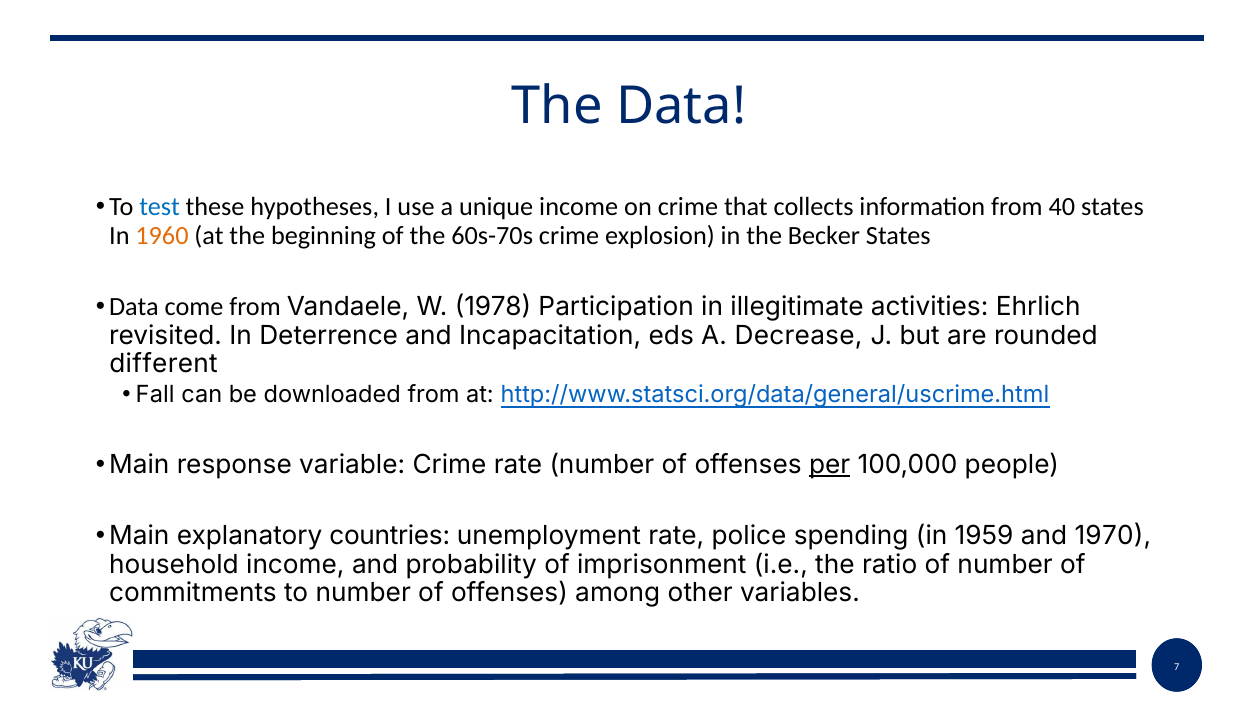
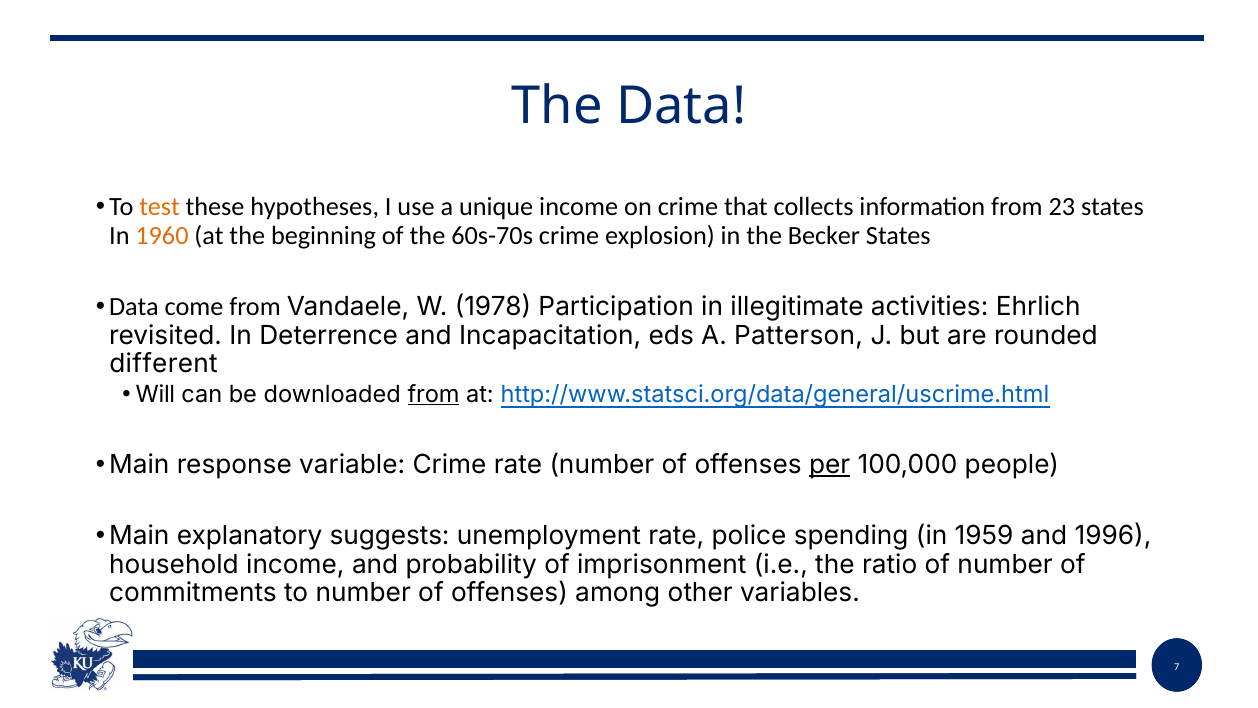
test colour: blue -> orange
40: 40 -> 23
Decrease: Decrease -> Patterson
Fall: Fall -> Will
from at (434, 394) underline: none -> present
countries: countries -> suggests
1970: 1970 -> 1996
